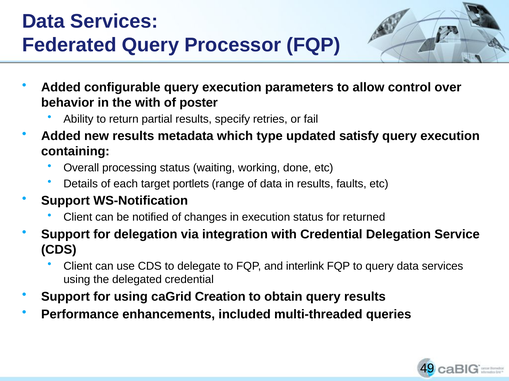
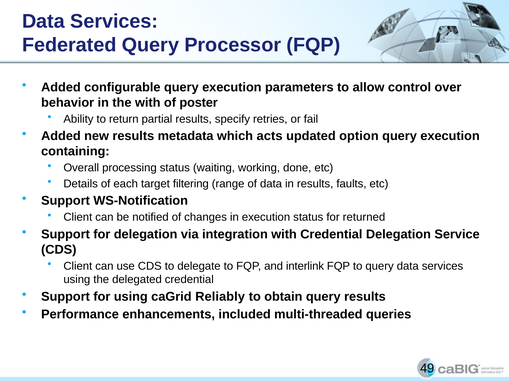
type: type -> acts
satisfy: satisfy -> option
portlets: portlets -> filtering
Creation: Creation -> Reliably
